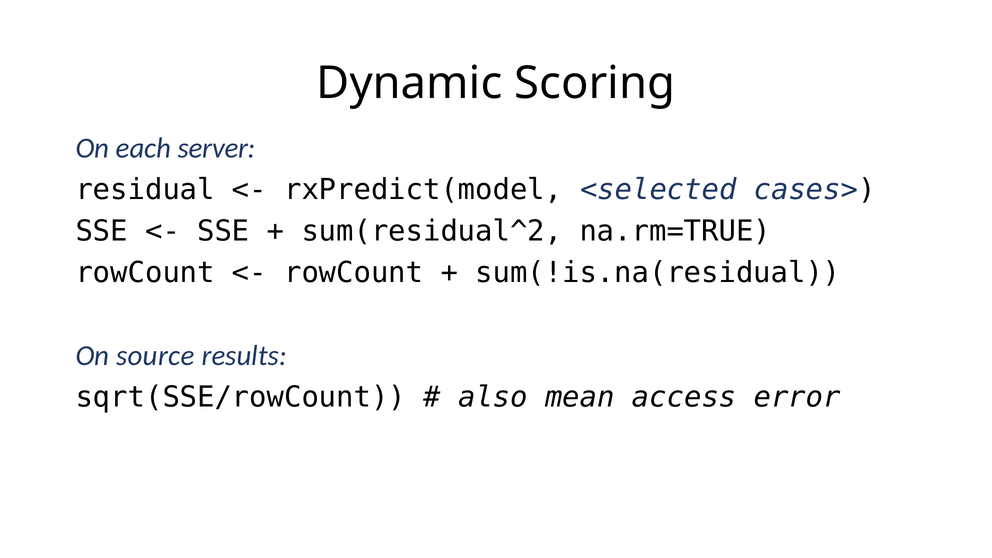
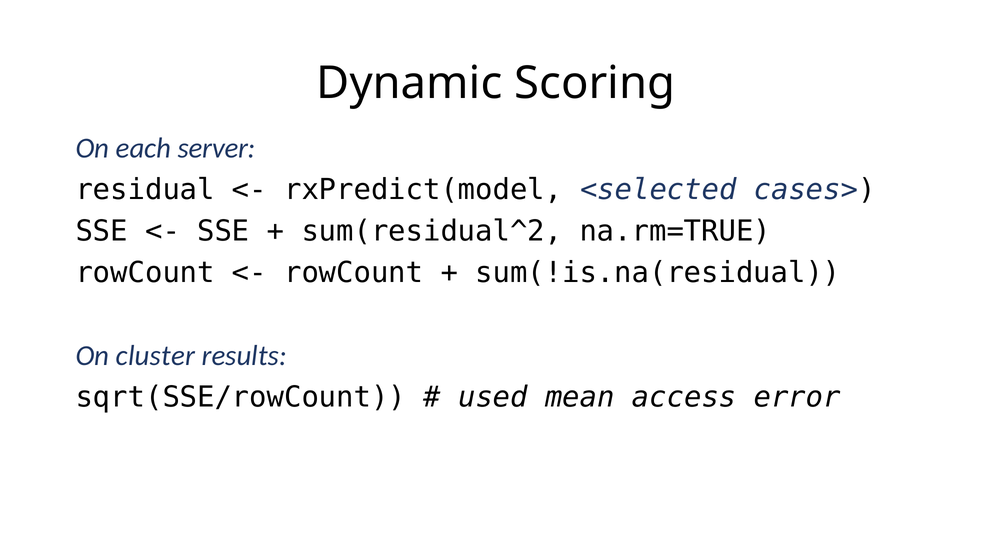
source: source -> cluster
also: also -> used
